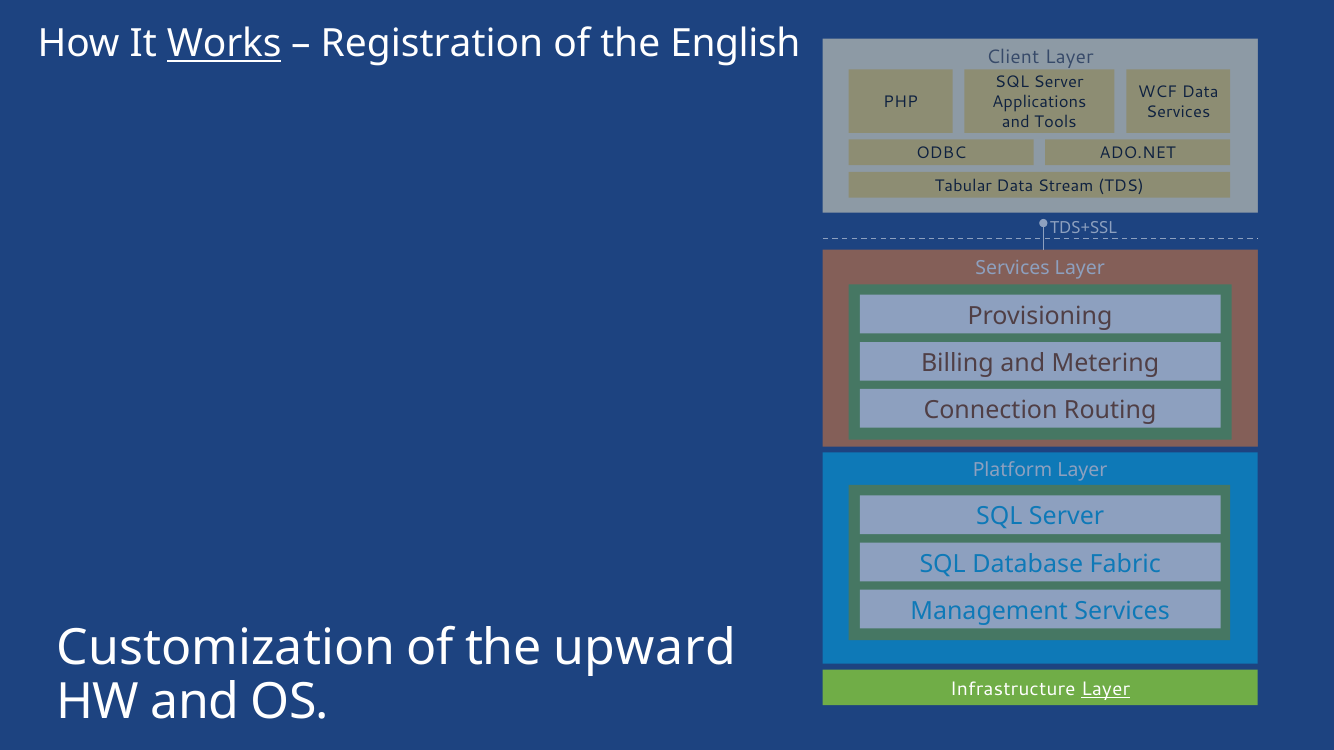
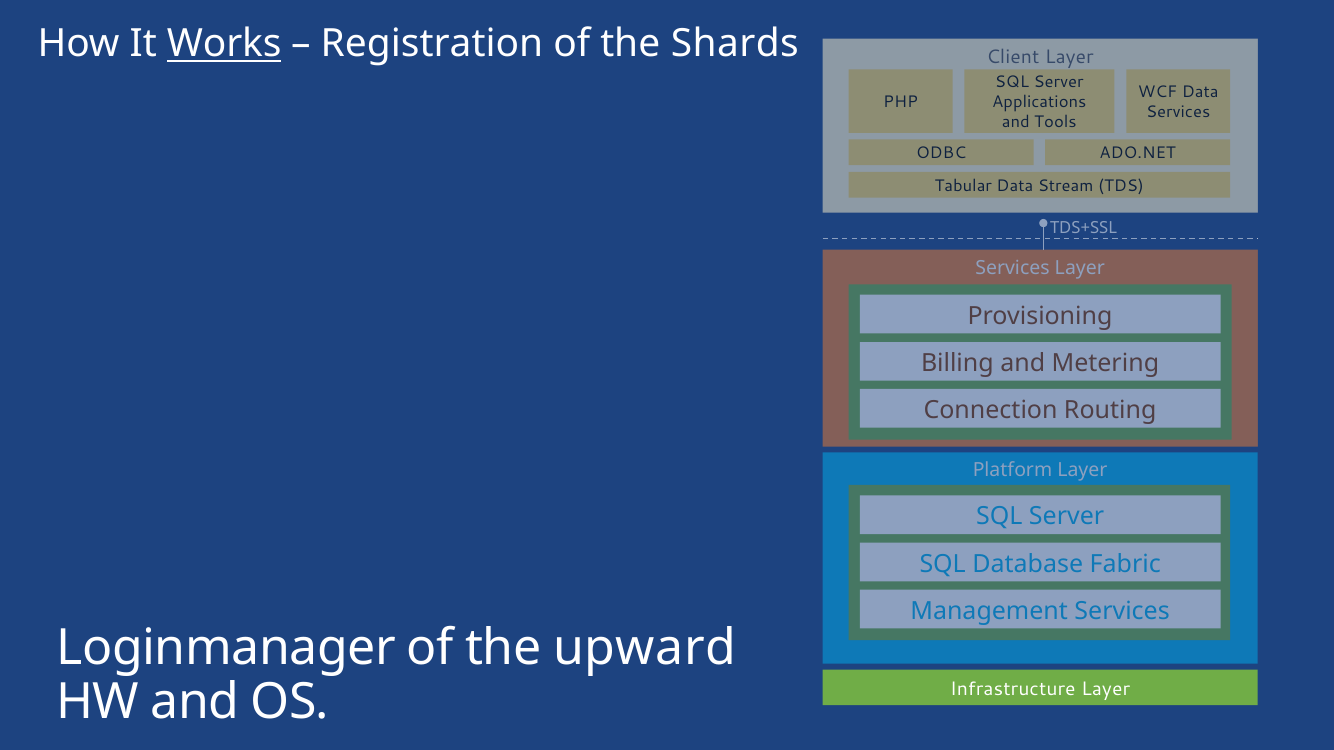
English: English -> Shards
Customization: Customization -> Loginmanager
Layer at (1106, 689) underline: present -> none
